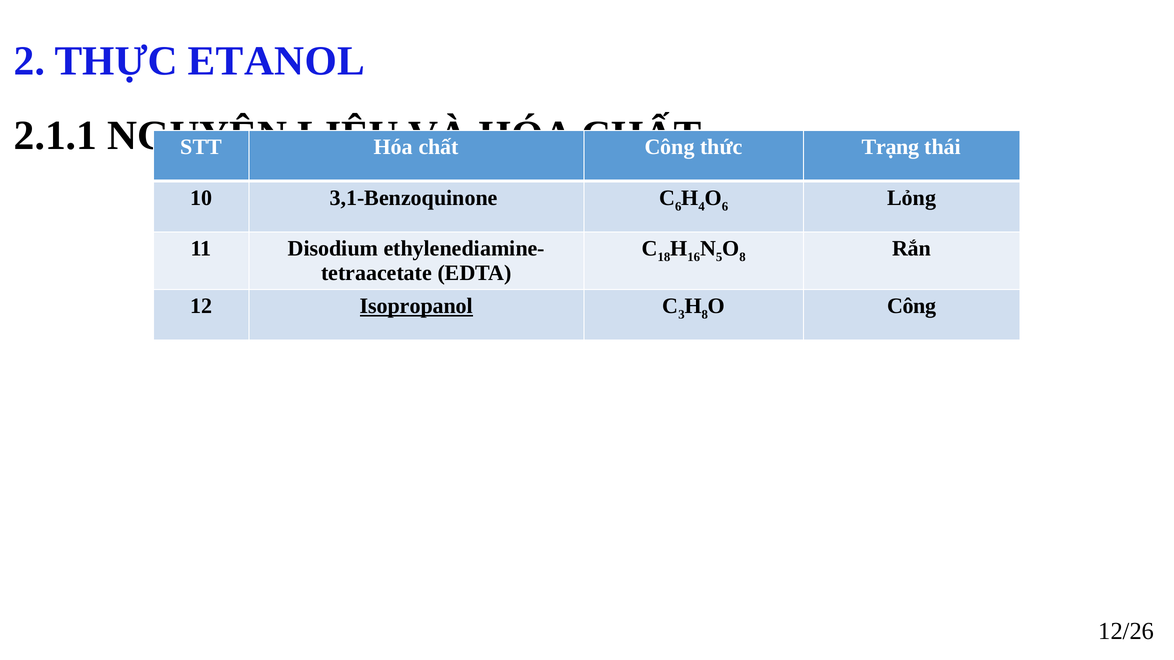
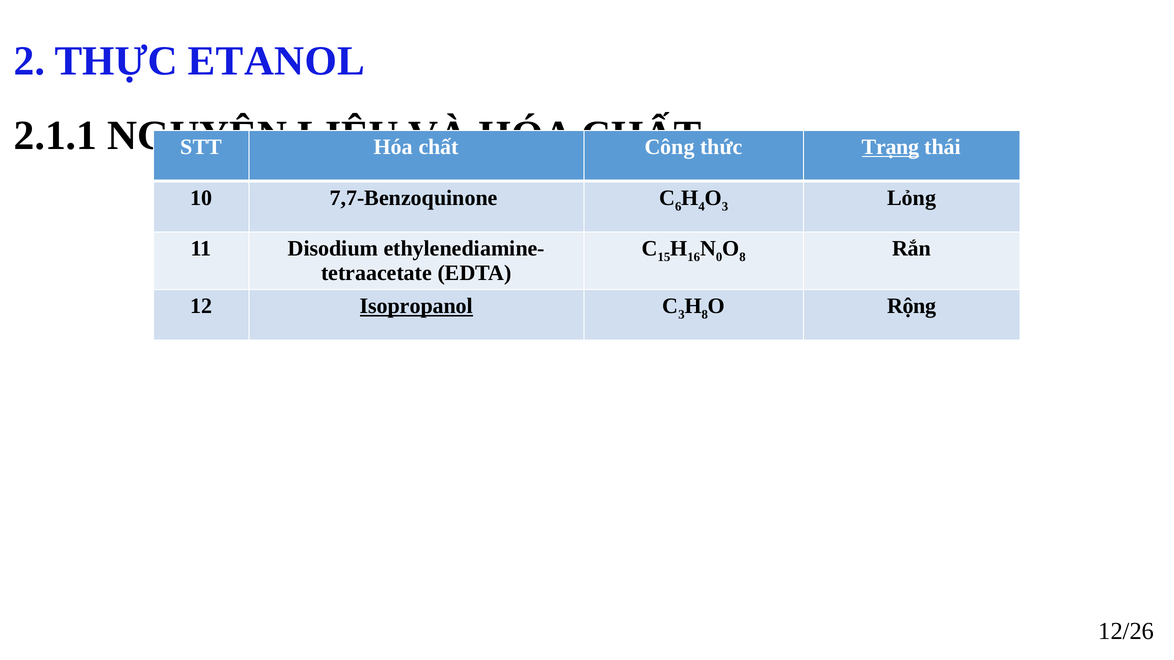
Trạng underline: none -> present
3,1-Benzoquinone: 3,1-Benzoquinone -> 7,7-Benzoquinone
6 at (725, 207): 6 -> 3
18: 18 -> 15
5: 5 -> 0
Công at (912, 306): Công -> Rộng
